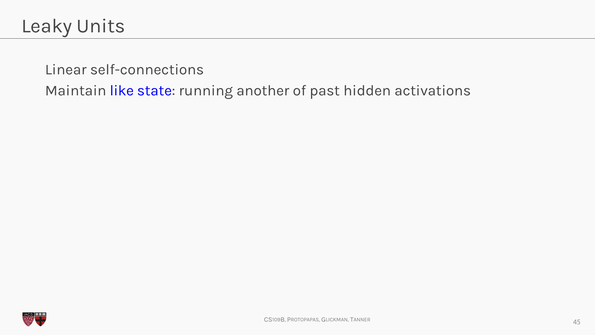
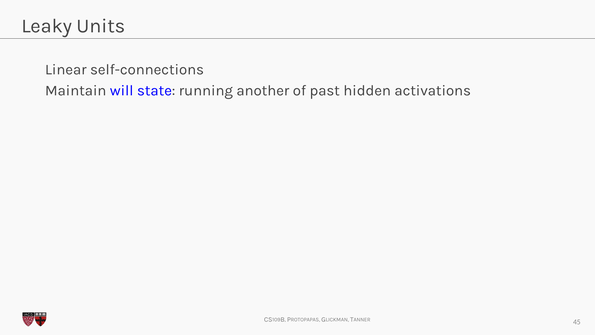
like: like -> will
